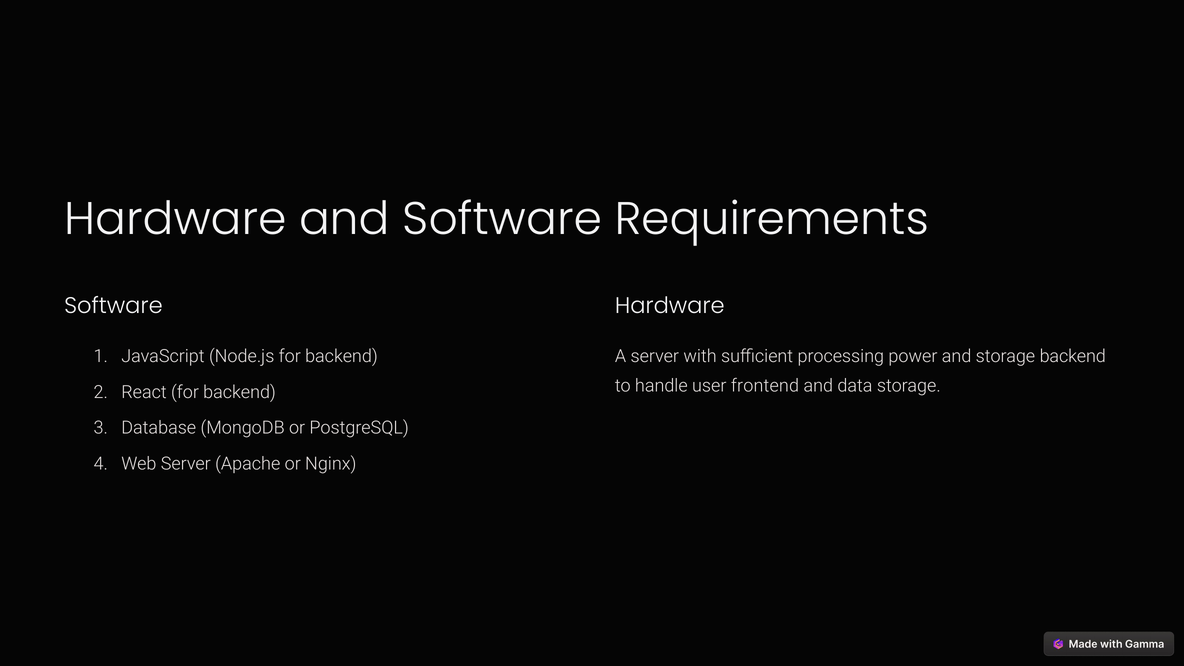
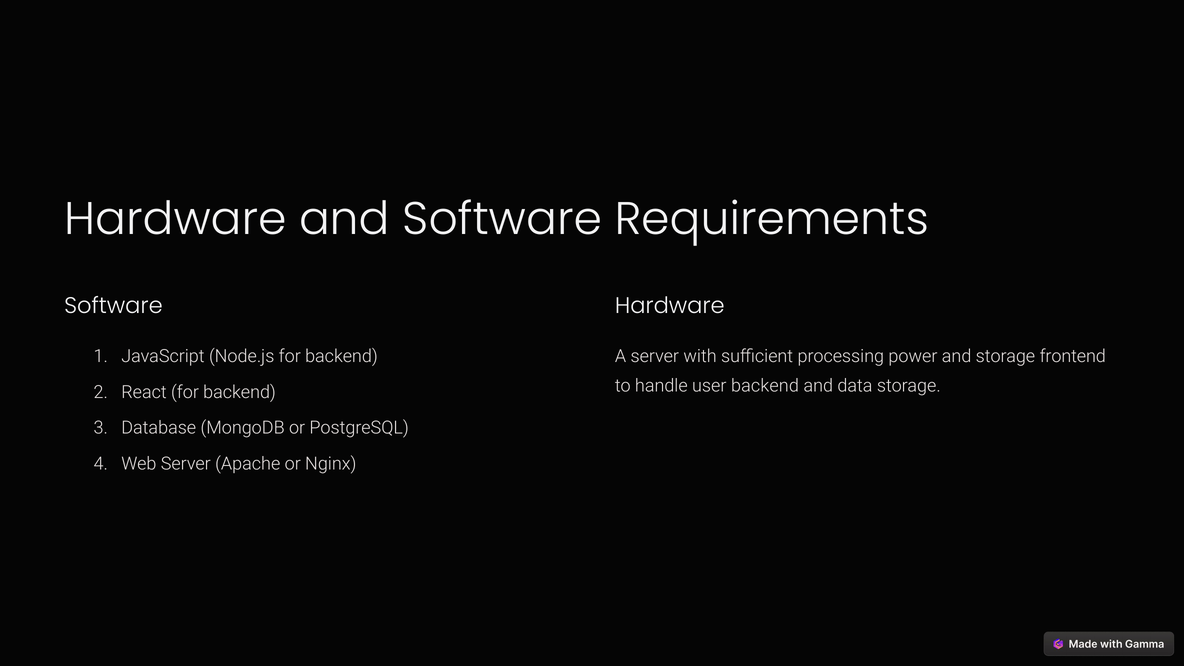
storage backend: backend -> frontend
user frontend: frontend -> backend
